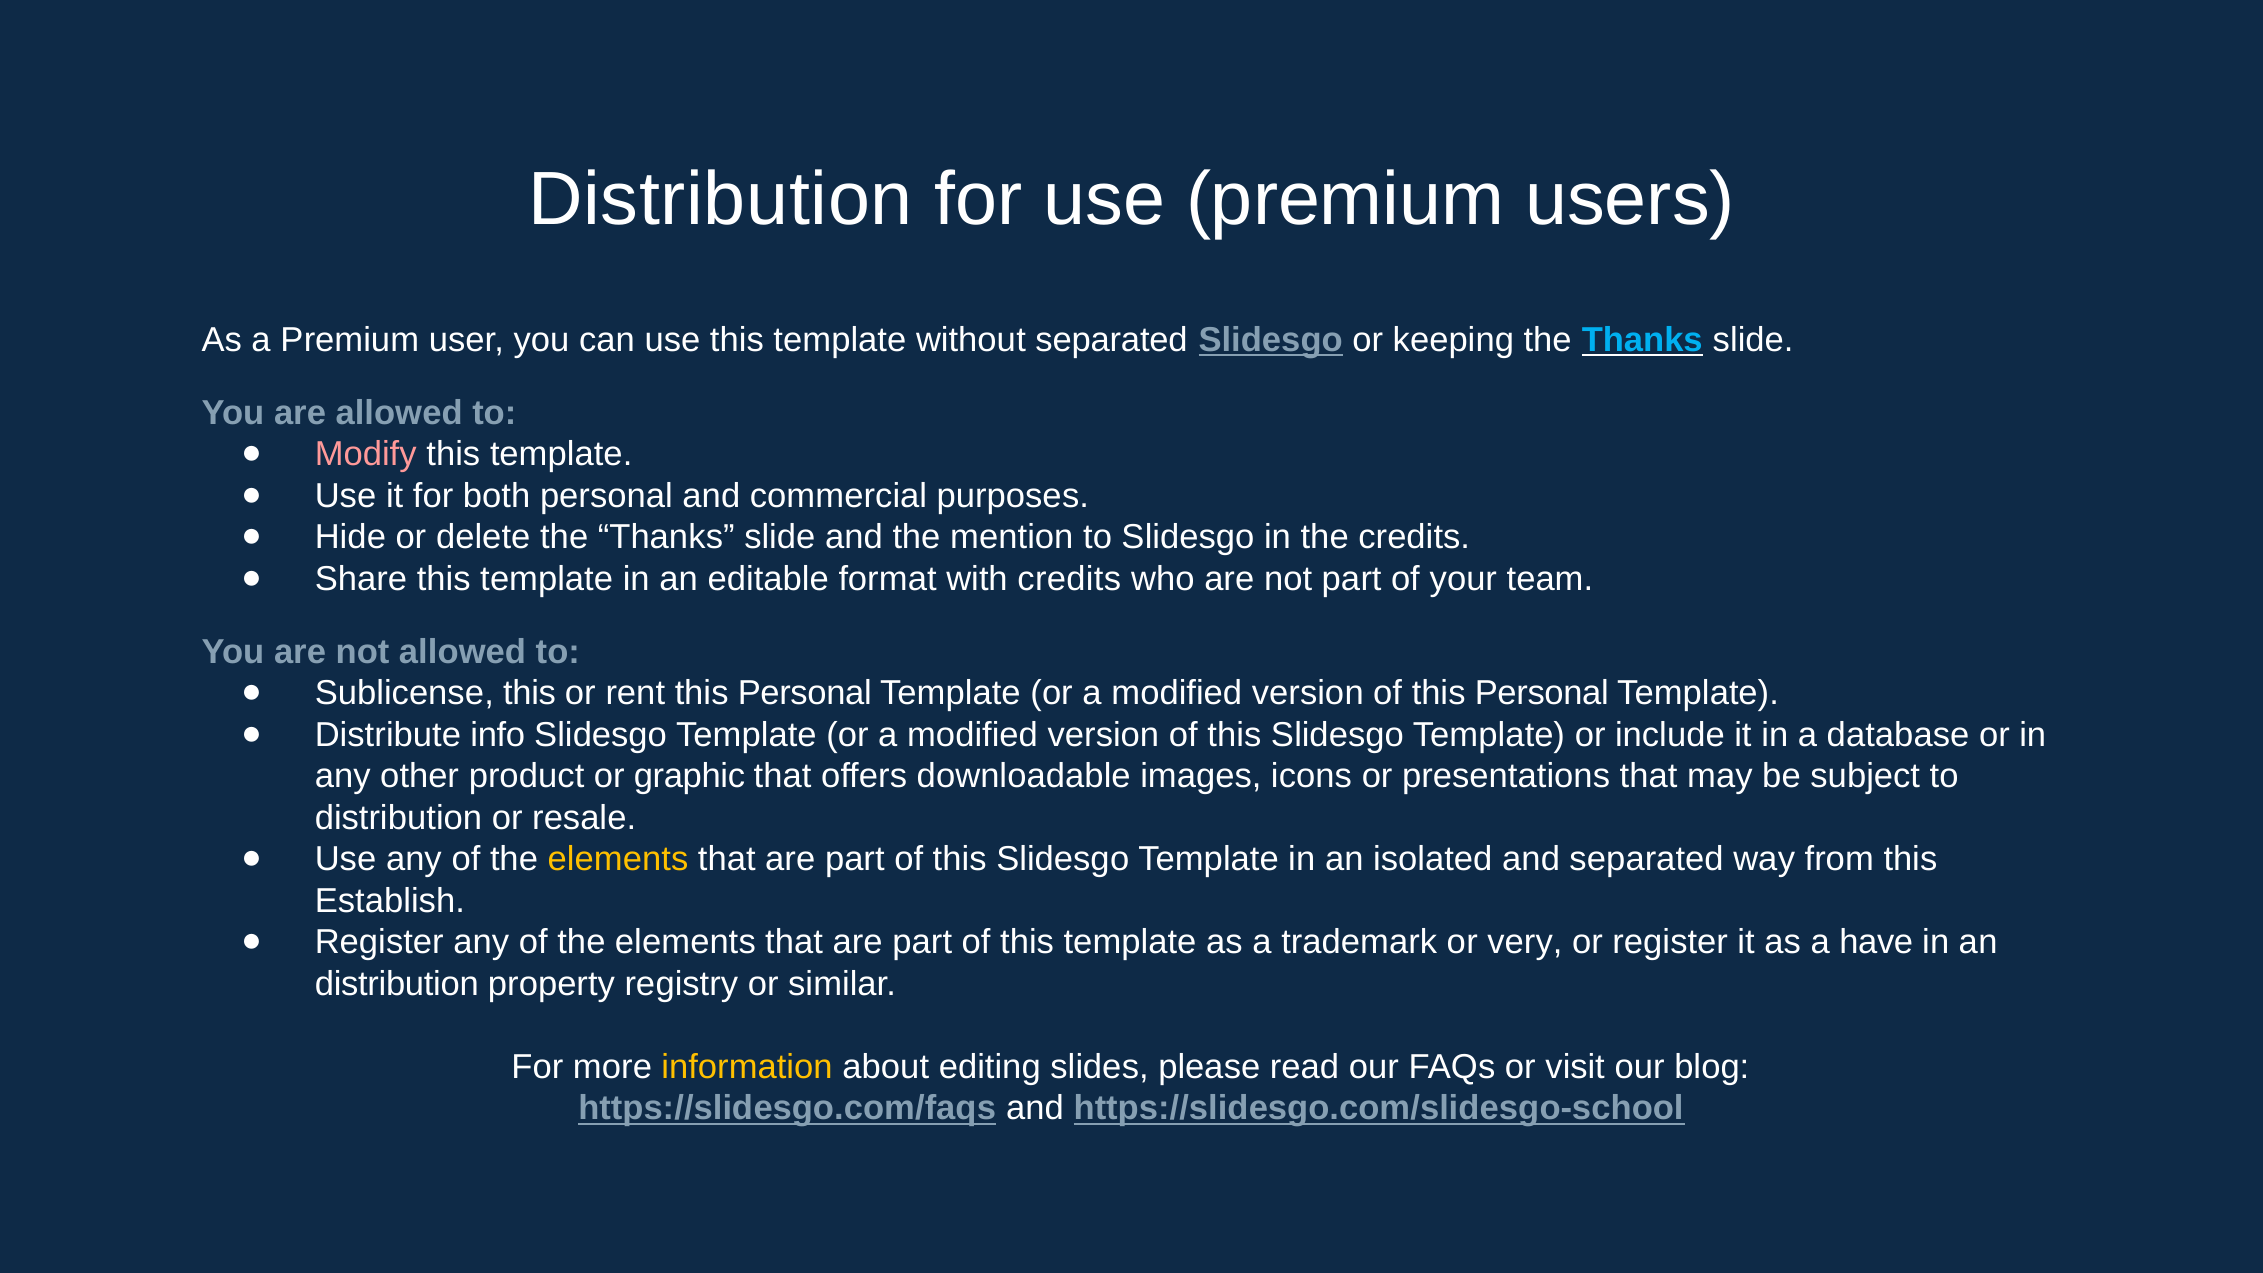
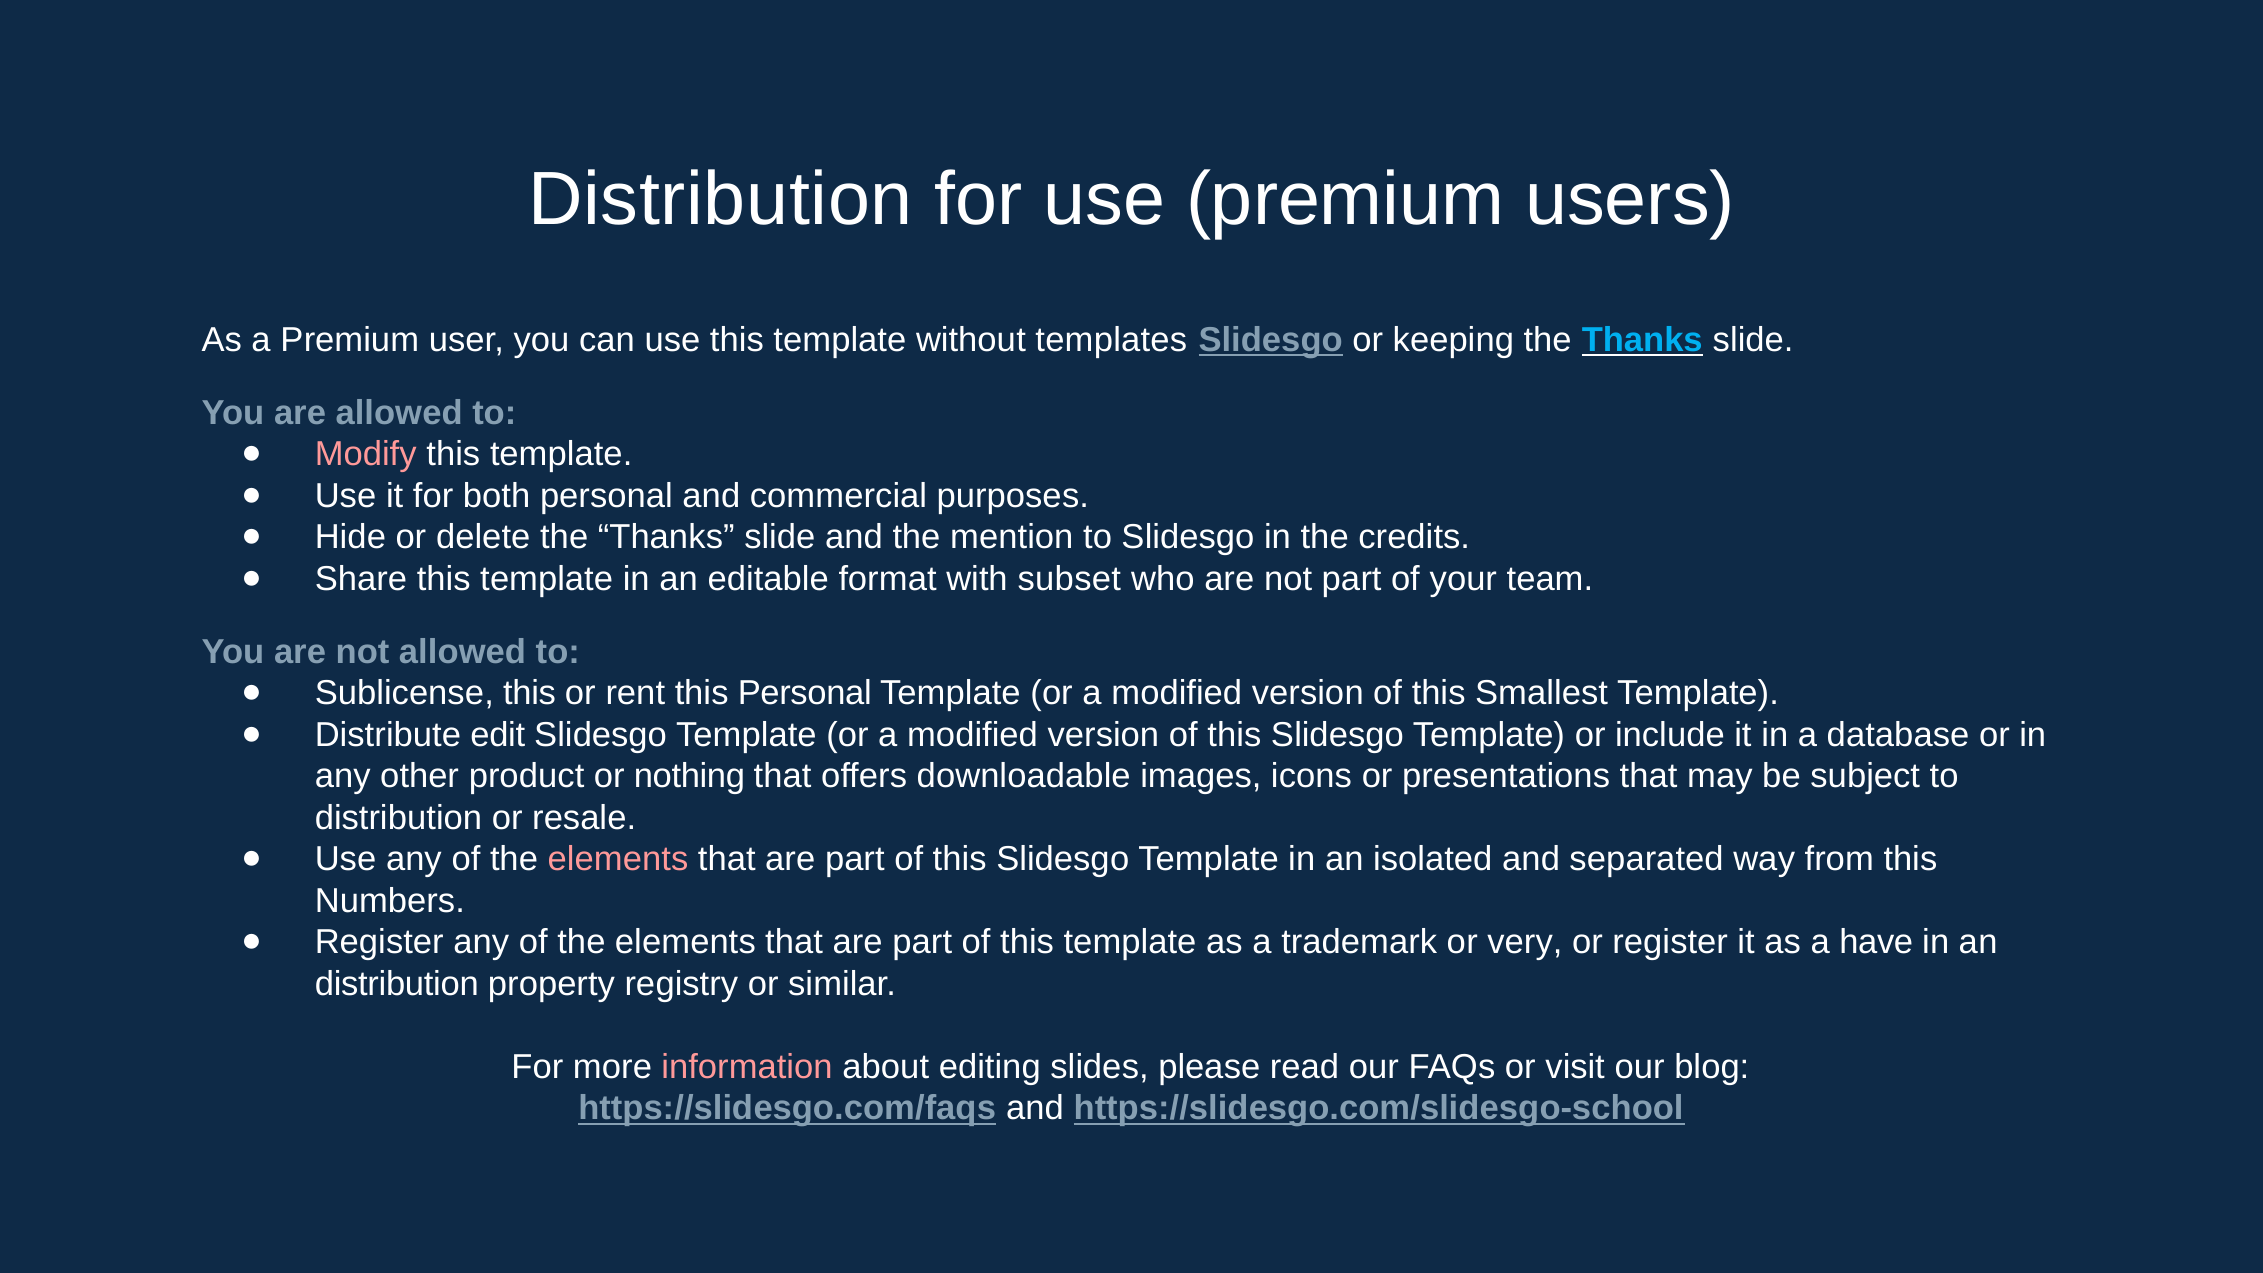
without separated: separated -> templates
with credits: credits -> subset
of this Personal: Personal -> Smallest
info: info -> edit
graphic: graphic -> nothing
elements at (618, 859) colour: yellow -> pink
Establish: Establish -> Numbers
information colour: yellow -> pink
